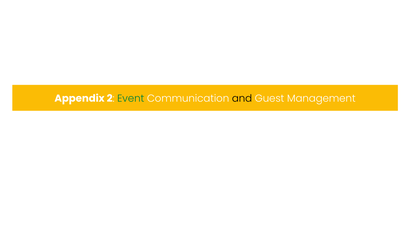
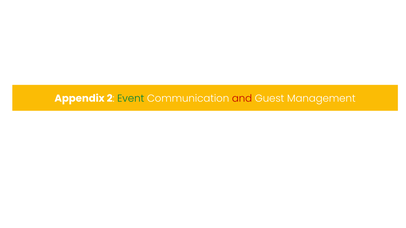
and colour: black -> red
